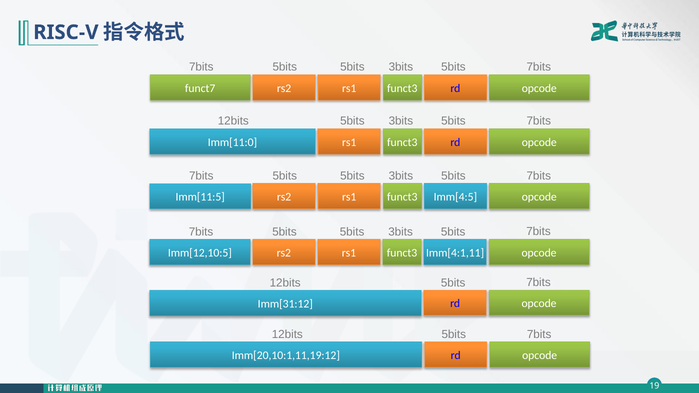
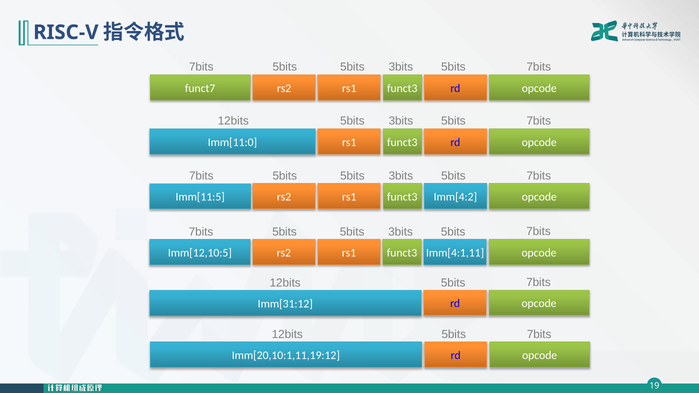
Imm[4:5: Imm[4:5 -> Imm[4:2
